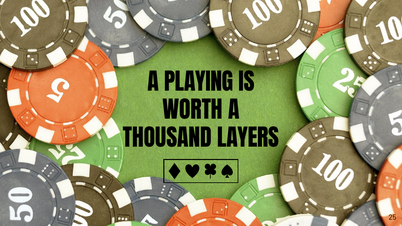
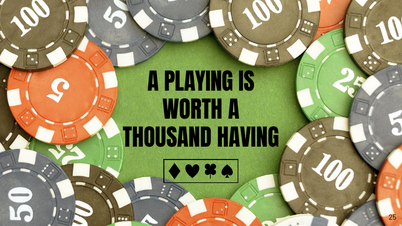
LAYERS: LAYERS -> HAVING
